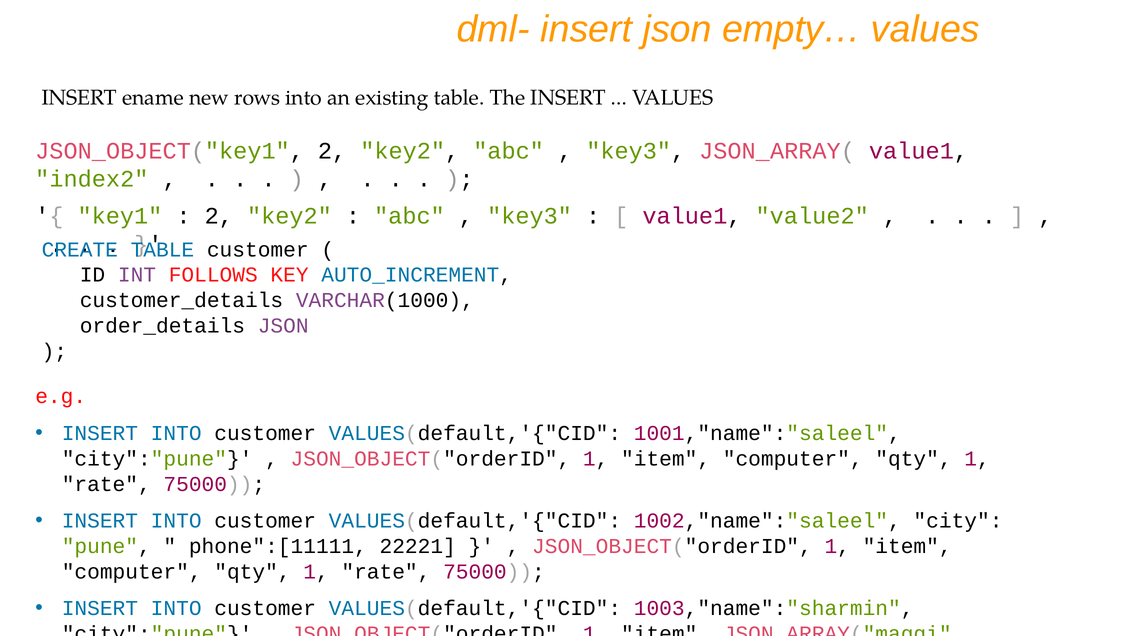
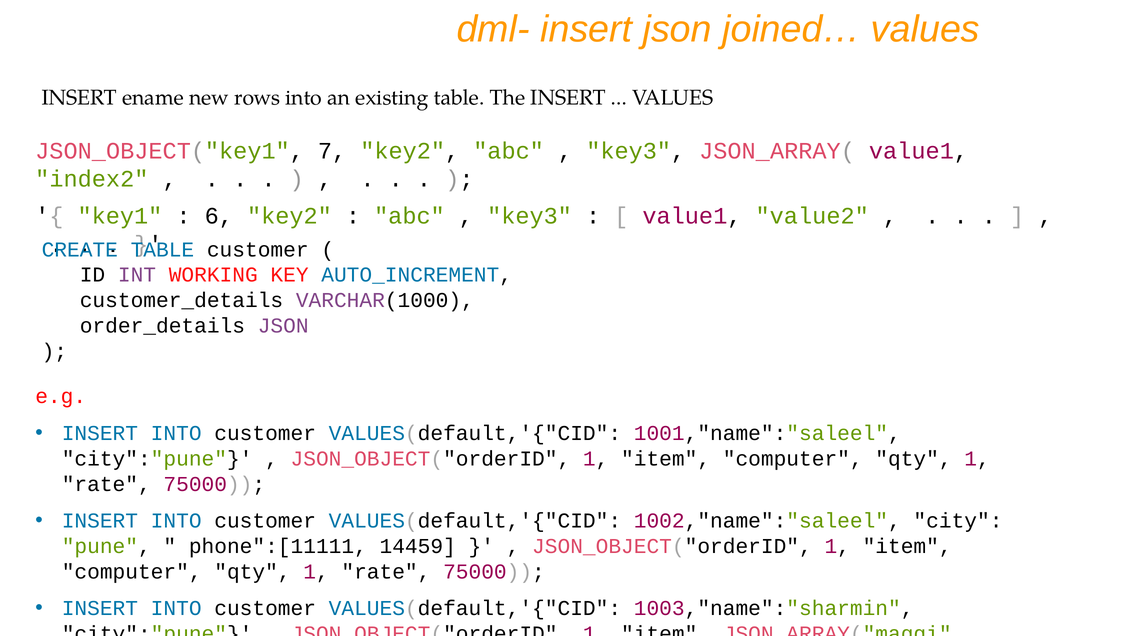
empty…: empty… -> joined…
JSON_OBJECT("key1 2: 2 -> 7
2 at (219, 216): 2 -> 6
FOLLOWS: FOLLOWS -> WORKING
22221: 22221 -> 14459
